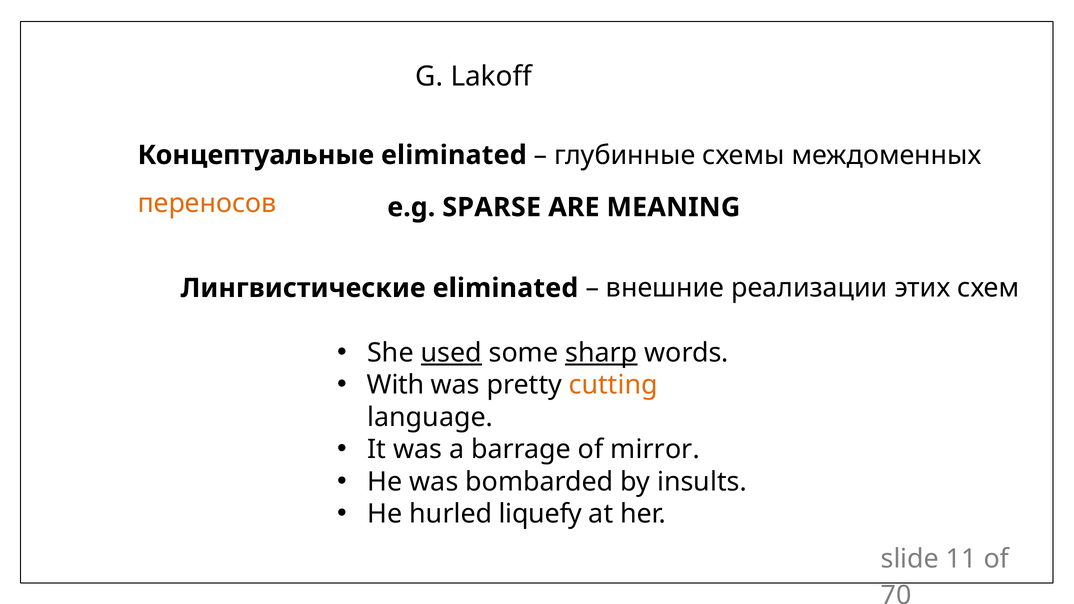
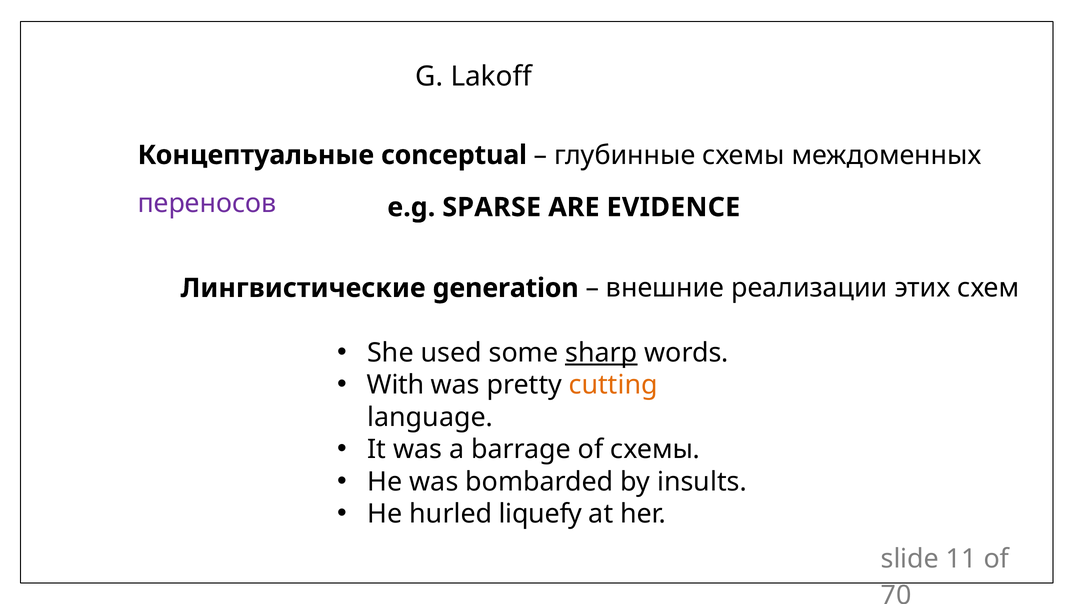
Концептуальные eliminated: eliminated -> conceptual
переносов colour: orange -> purple
MEANING: MEANING -> EVIDENCE
Лингвистические eliminated: eliminated -> generation
used underline: present -> none
of mirror: mirror -> схемы
